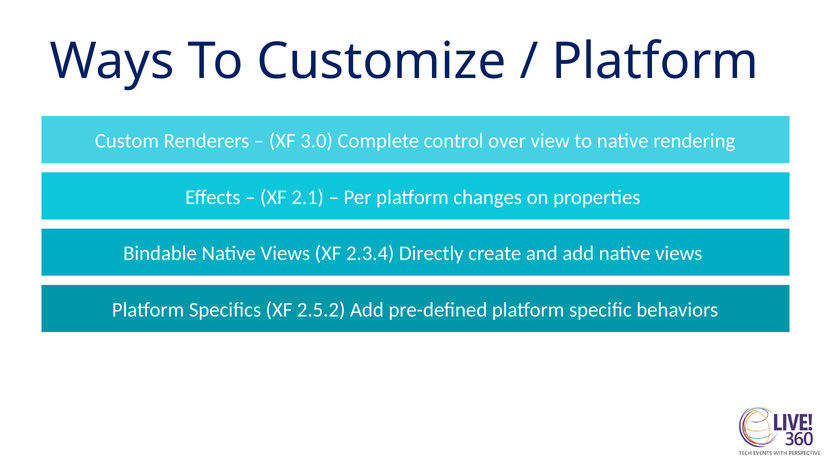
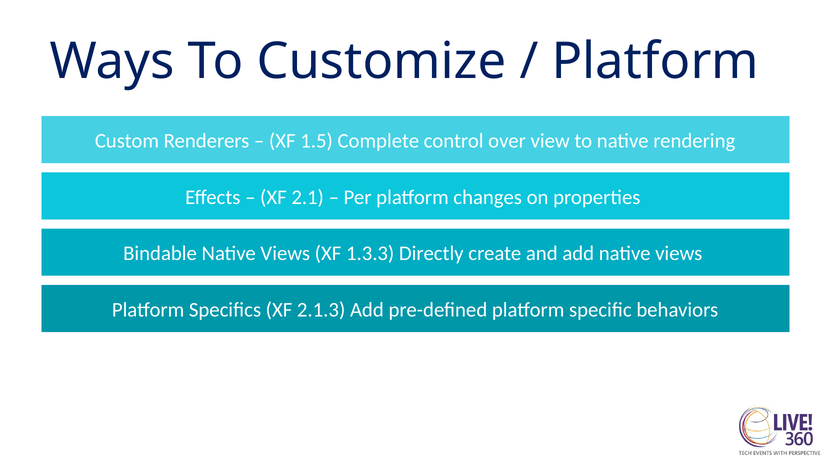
3.0: 3.0 -> 1.5
2.3.4: 2.3.4 -> 1.3.3
2.5.2: 2.5.2 -> 2.1.3
